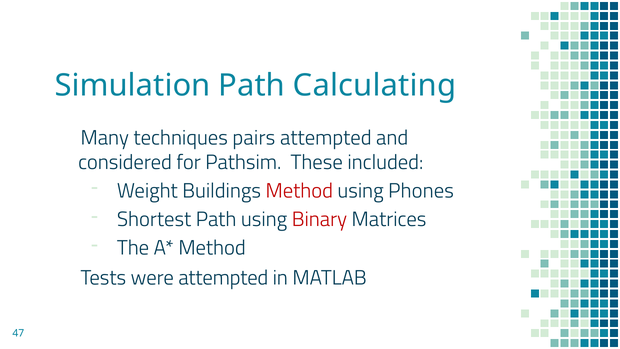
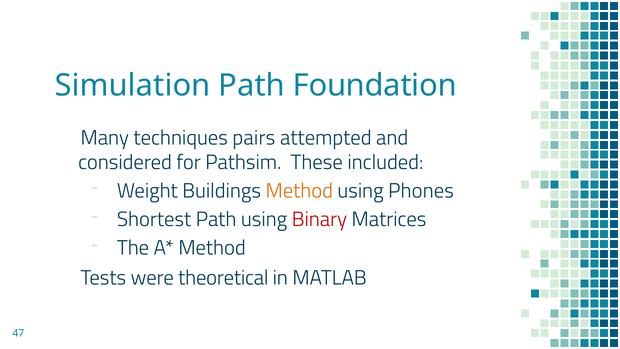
Calculating: Calculating -> Foundation
Method at (299, 191) colour: red -> orange
were attempted: attempted -> theoretical
